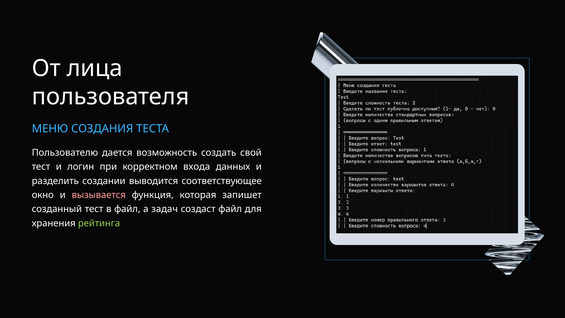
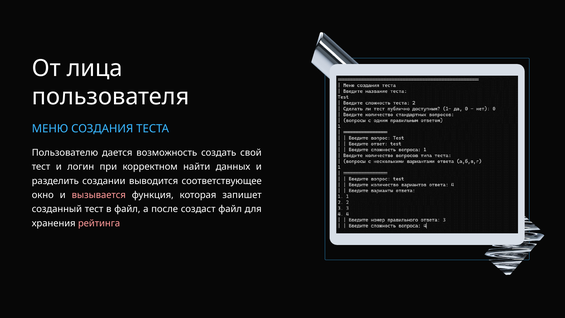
входа: входа -> найти
задач: задач -> после
рейтинга colour: light green -> pink
